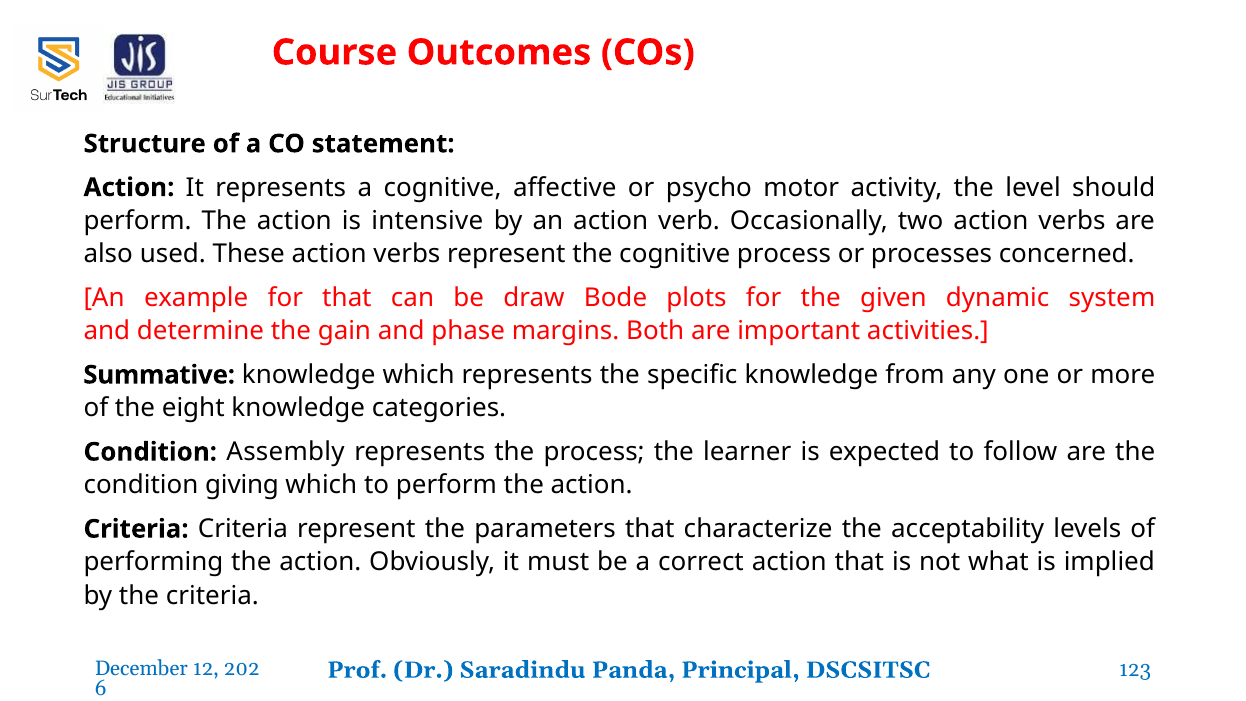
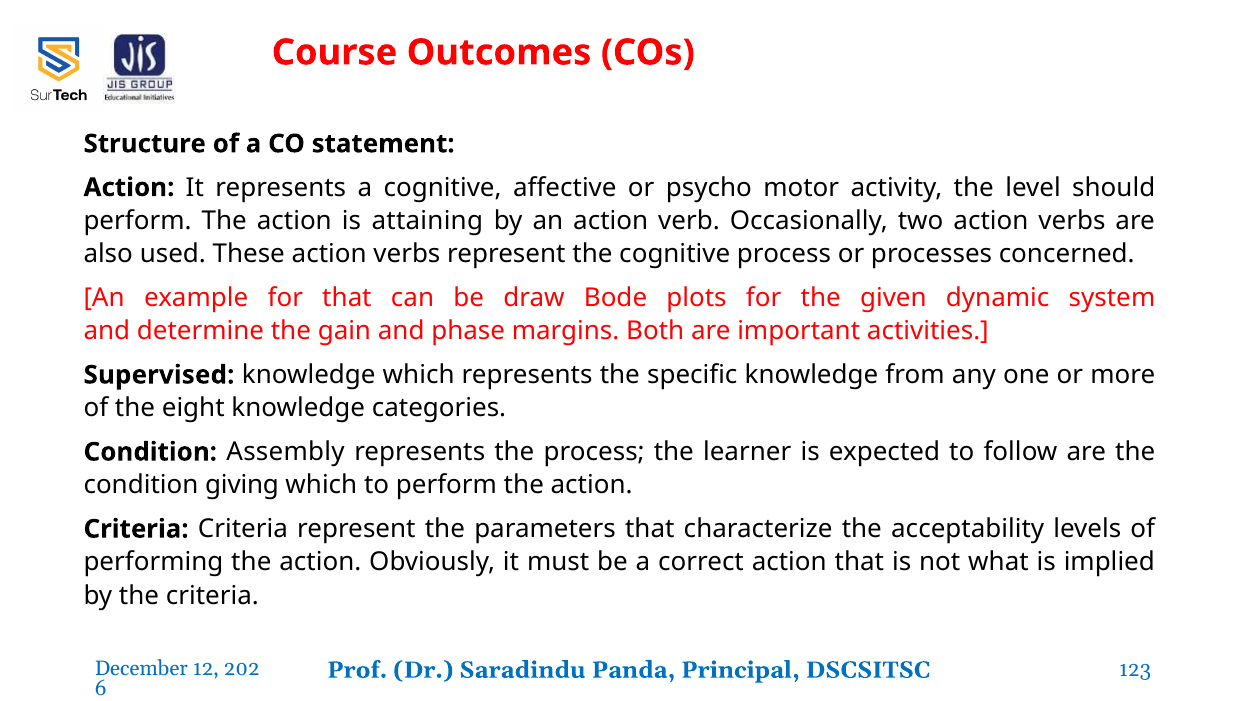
intensive: intensive -> attaining
Summative: Summative -> Supervised
